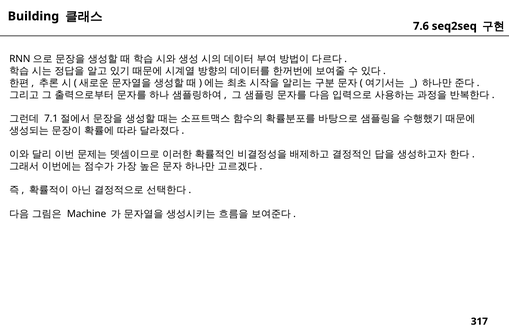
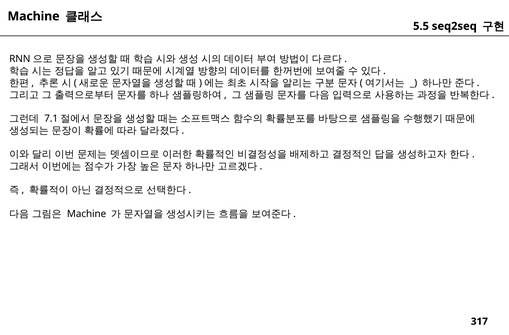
Building at (33, 16): Building -> Machine
7.6: 7.6 -> 5.5
